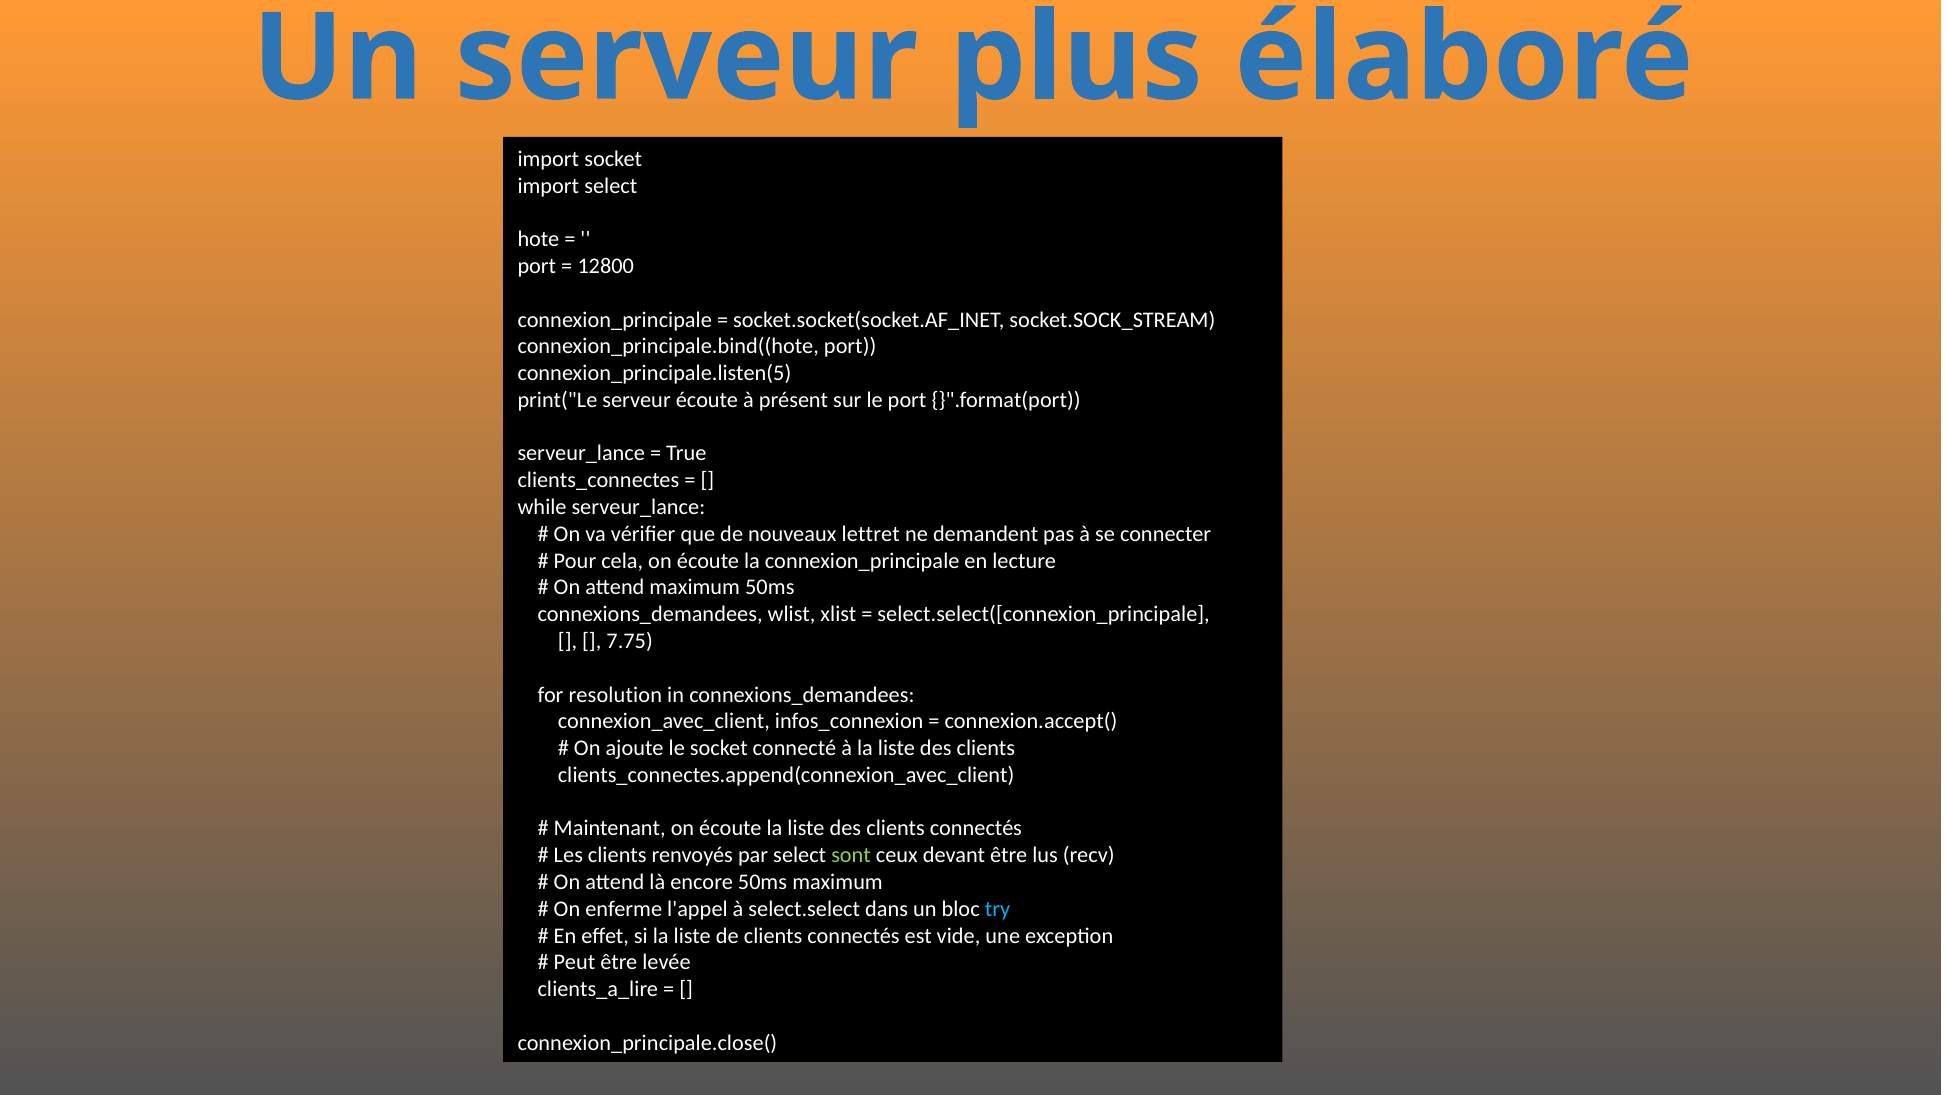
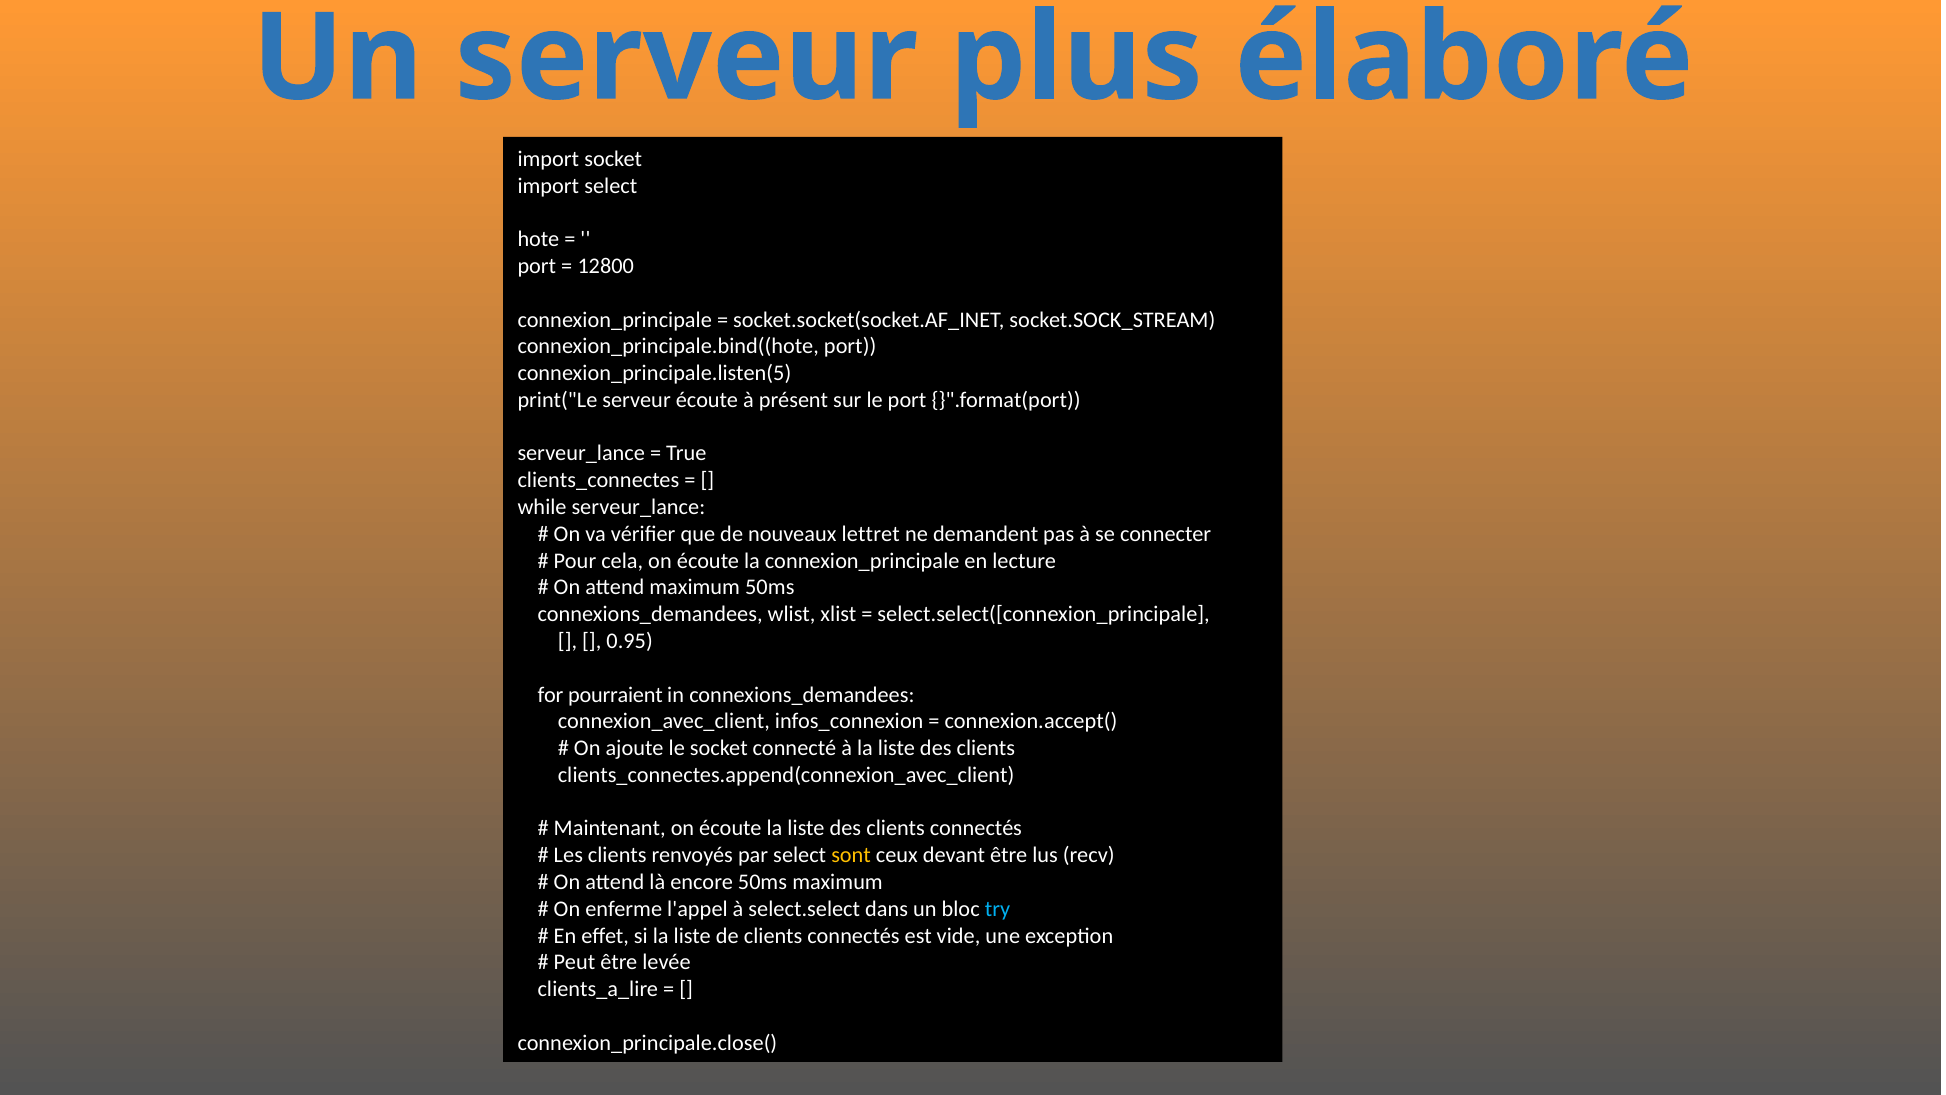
7.75: 7.75 -> 0.95
resolution: resolution -> pourraient
sont colour: light green -> yellow
